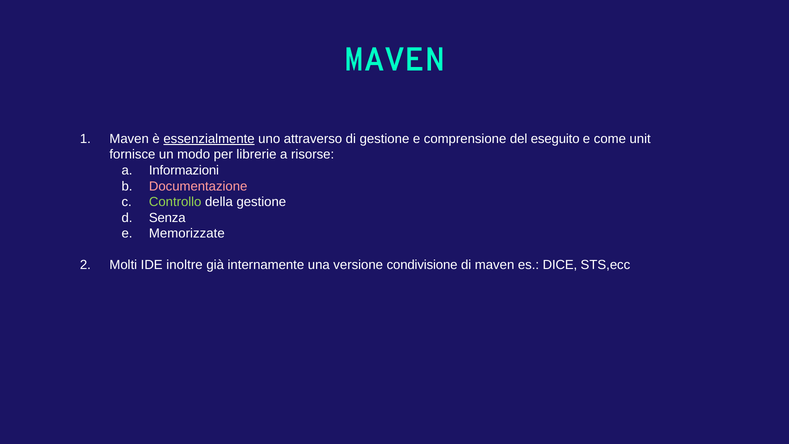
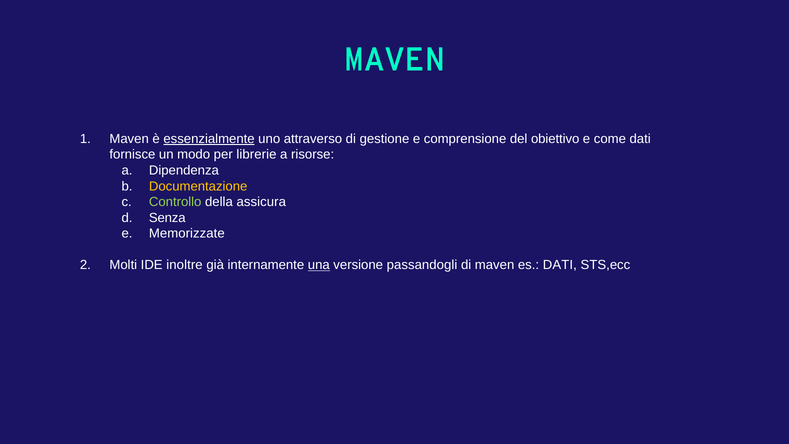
eseguito: eseguito -> obiettivo
come unit: unit -> dati
Informazioni: Informazioni -> Dipendenza
Documentazione colour: pink -> yellow
della gestione: gestione -> assicura
una underline: none -> present
condivisione: condivisione -> passandogli
es DICE: DICE -> DATI
